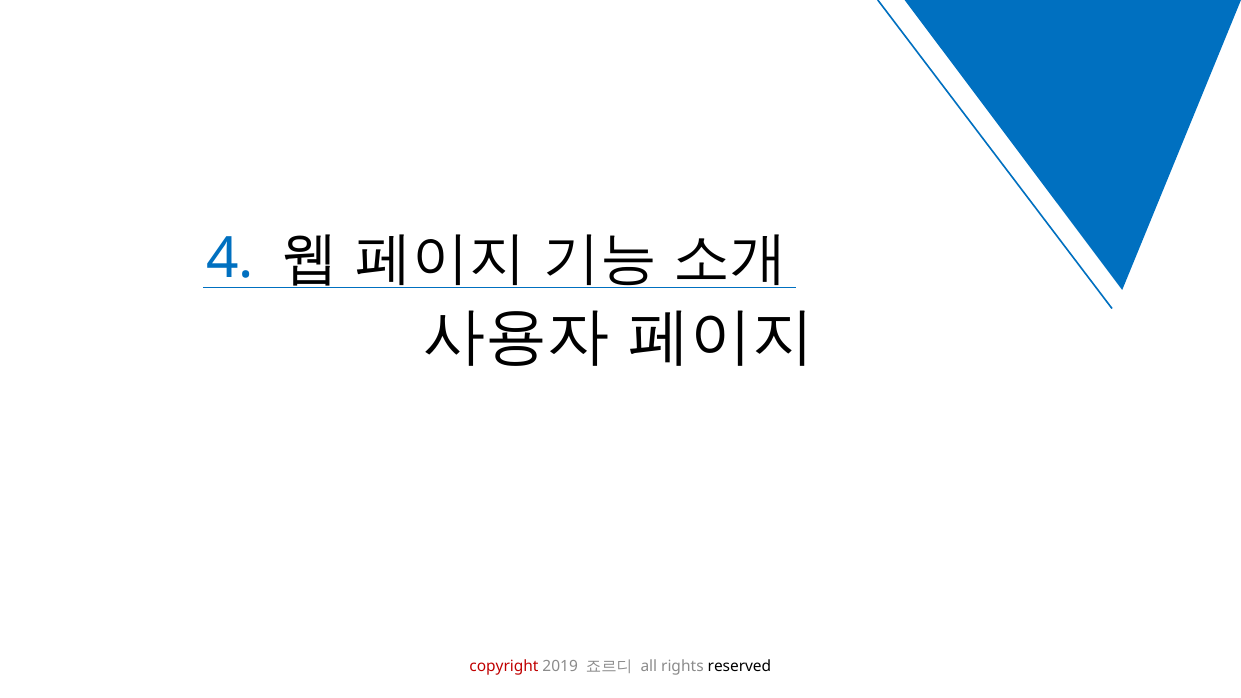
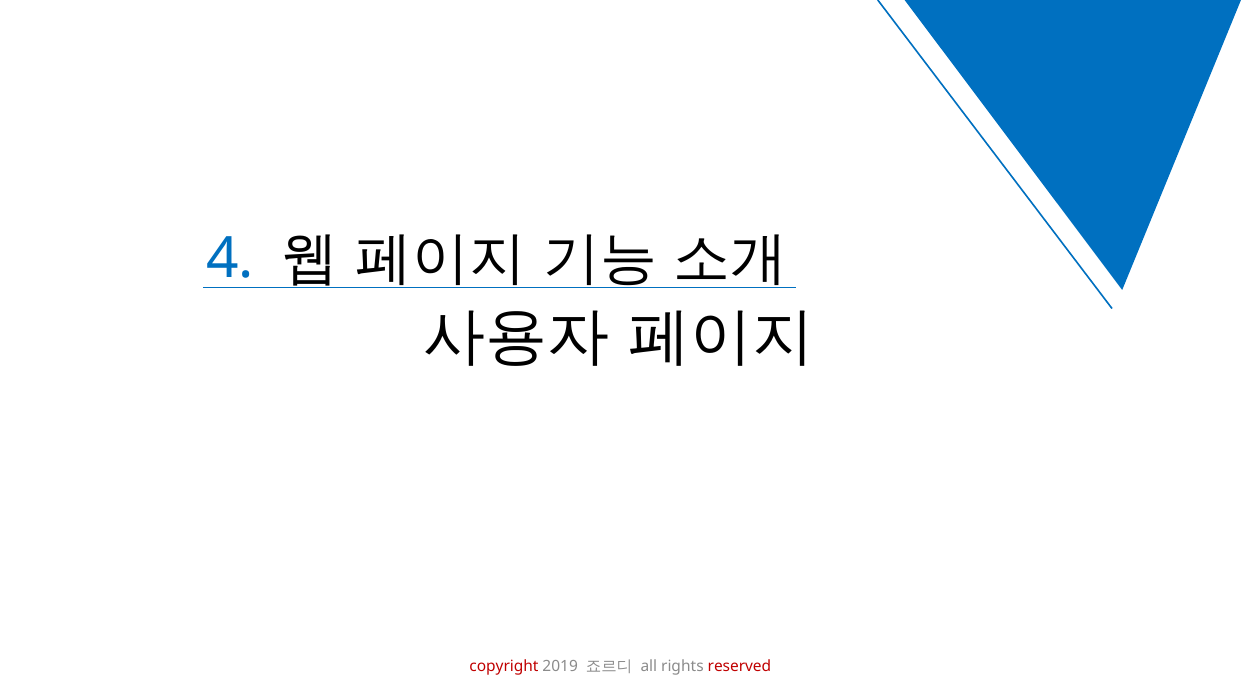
reserved colour: black -> red
